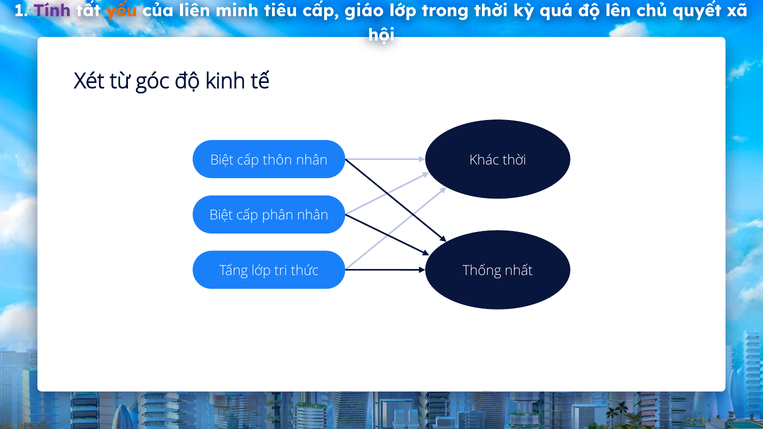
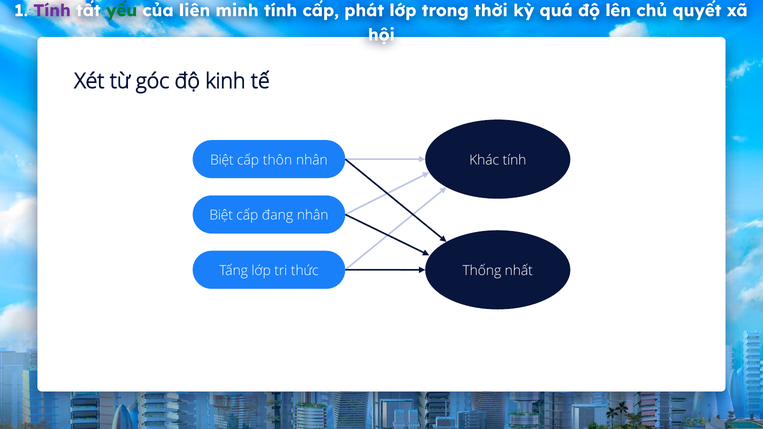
yếu colour: orange -> green
minh tiêu: tiêu -> tính
giáo: giáo -> phát
Khác thời: thời -> tính
phân: phân -> đang
